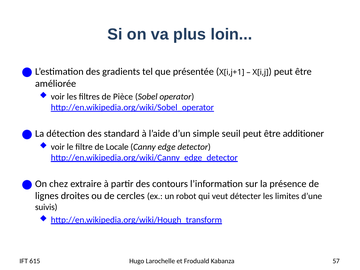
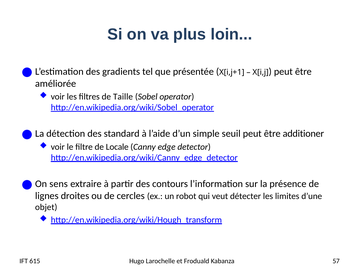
Pièce: Pièce -> Taille
chez: chez -> sens
suivis: suivis -> objet
